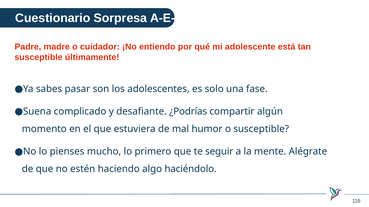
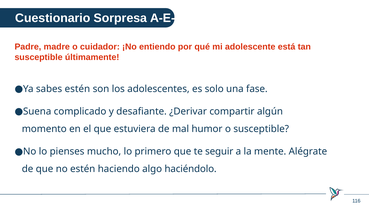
sabes pasar: pasar -> estén
¿Podrías: ¿Podrías -> ¿Derivar
